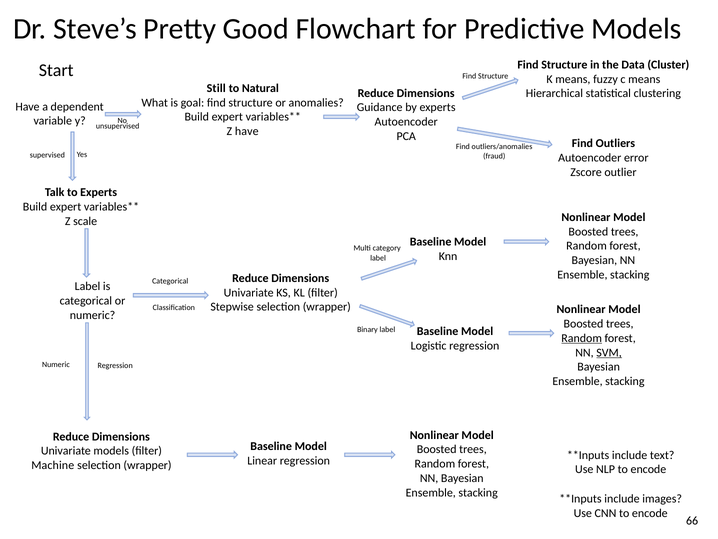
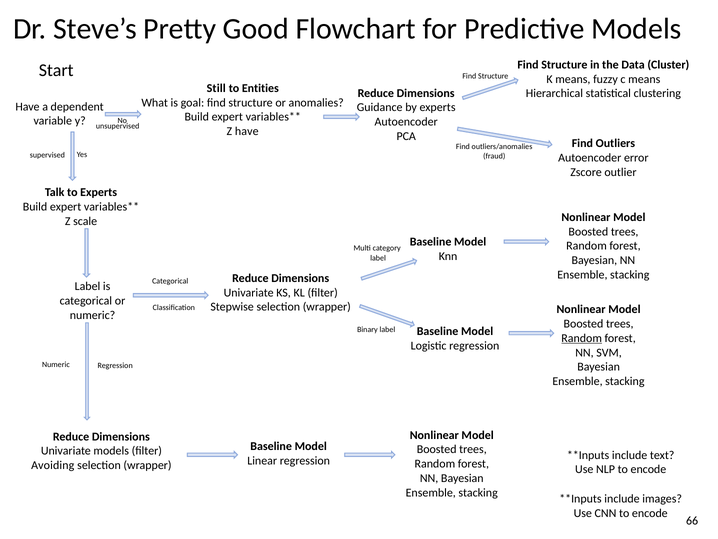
Natural: Natural -> Entities
SVM underline: present -> none
Machine: Machine -> Avoiding
